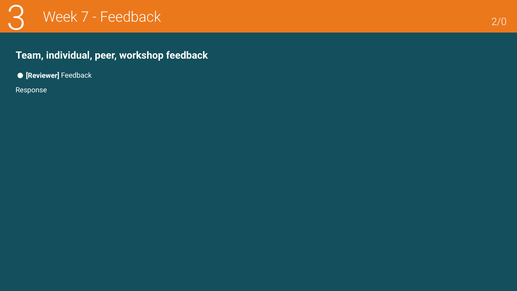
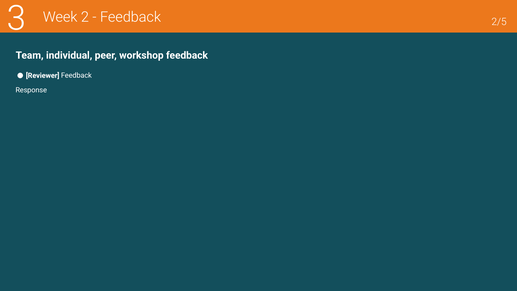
7: 7 -> 2
2/0: 2/0 -> 2/5
